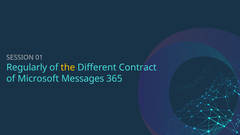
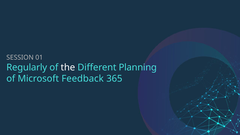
the colour: yellow -> white
Contract: Contract -> Planning
Messages: Messages -> Feedback
